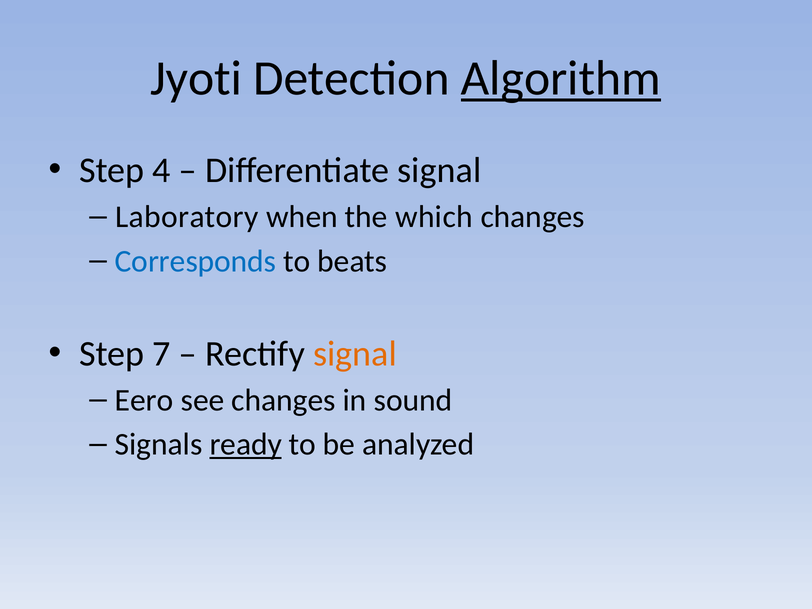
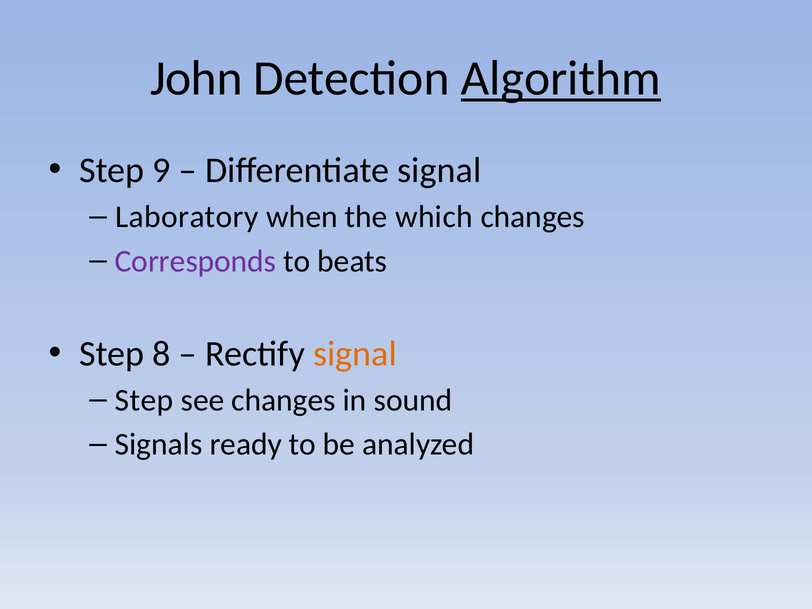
Jyoti: Jyoti -> John
4: 4 -> 9
Corresponds colour: blue -> purple
7: 7 -> 8
Eero at (144, 400): Eero -> Step
ready underline: present -> none
